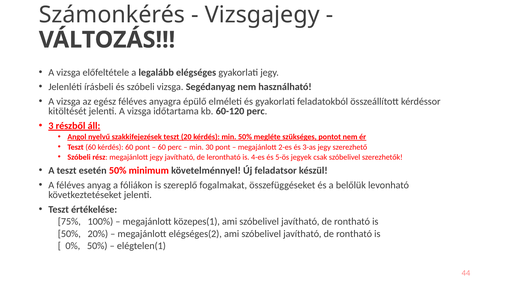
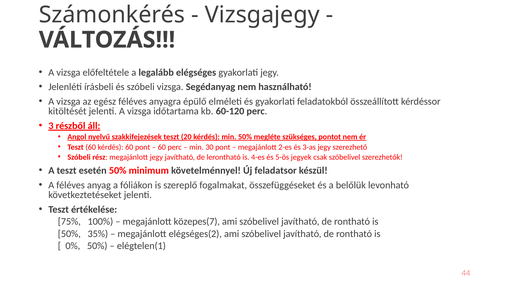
közepes(1: közepes(1 -> közepes(7
20%: 20% -> 35%
